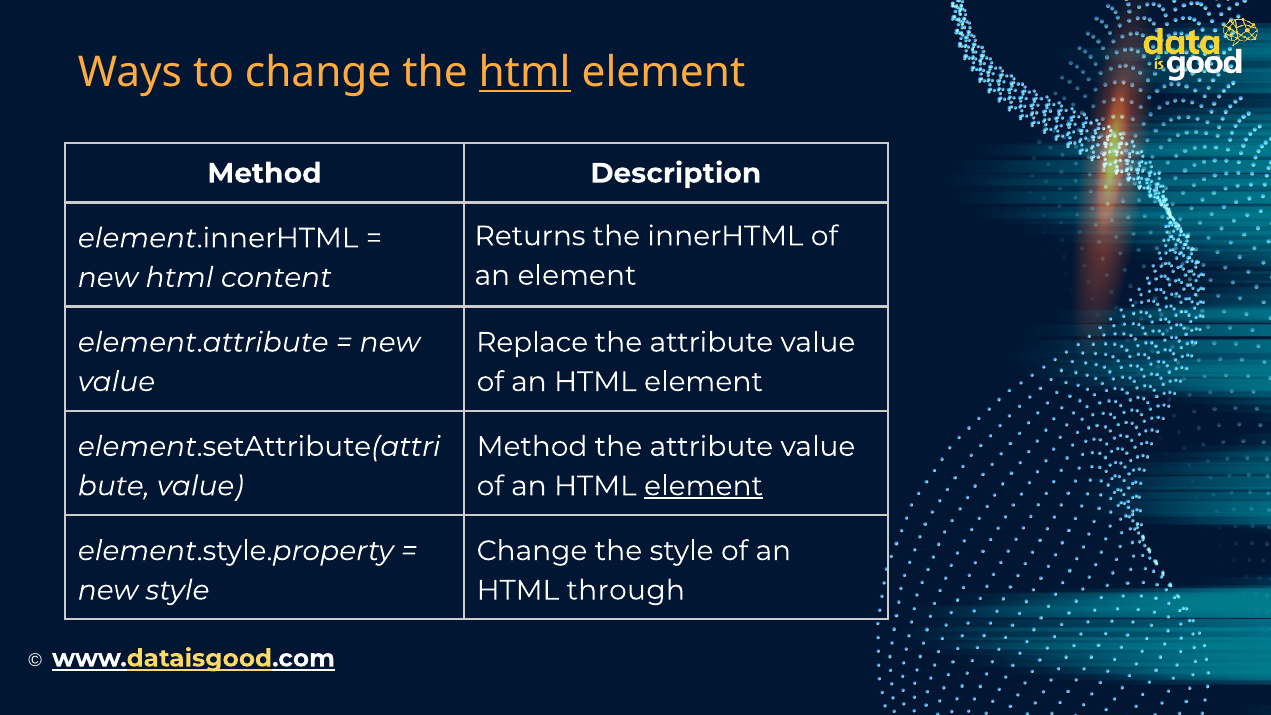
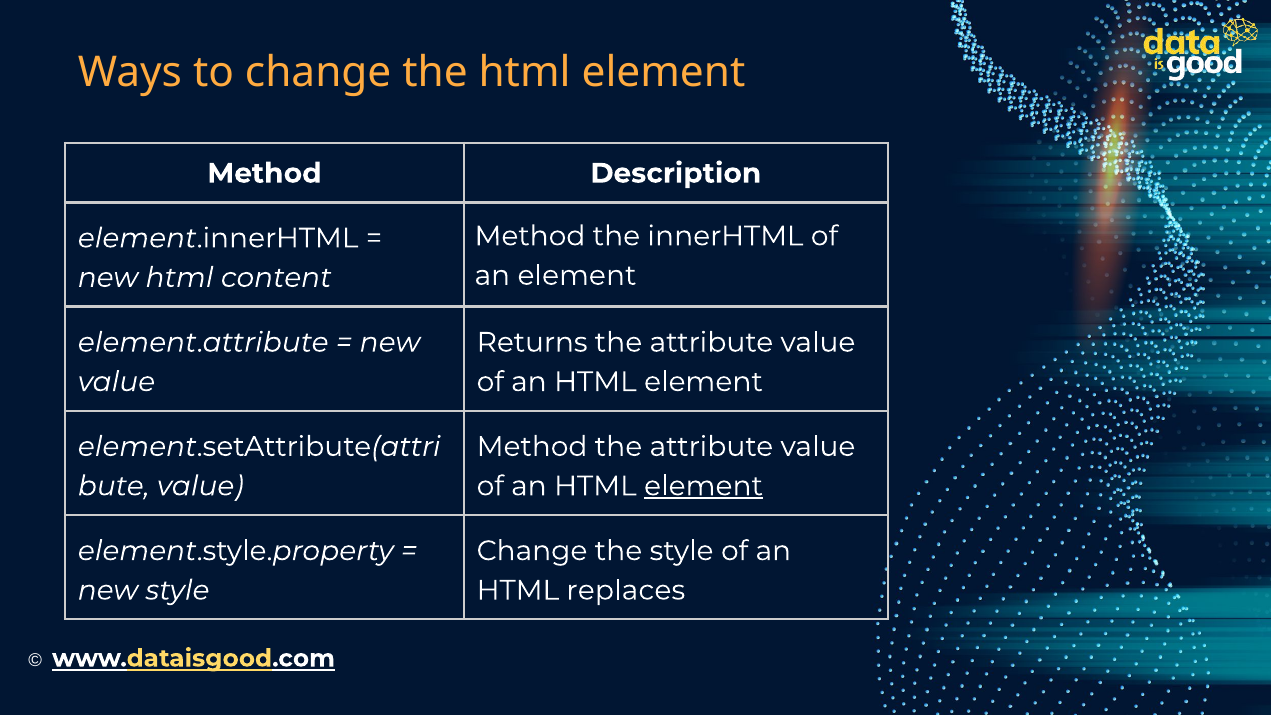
html at (525, 73) underline: present -> none
Returns at (530, 236): Returns -> Method
Replace: Replace -> Returns
through: through -> replaces
